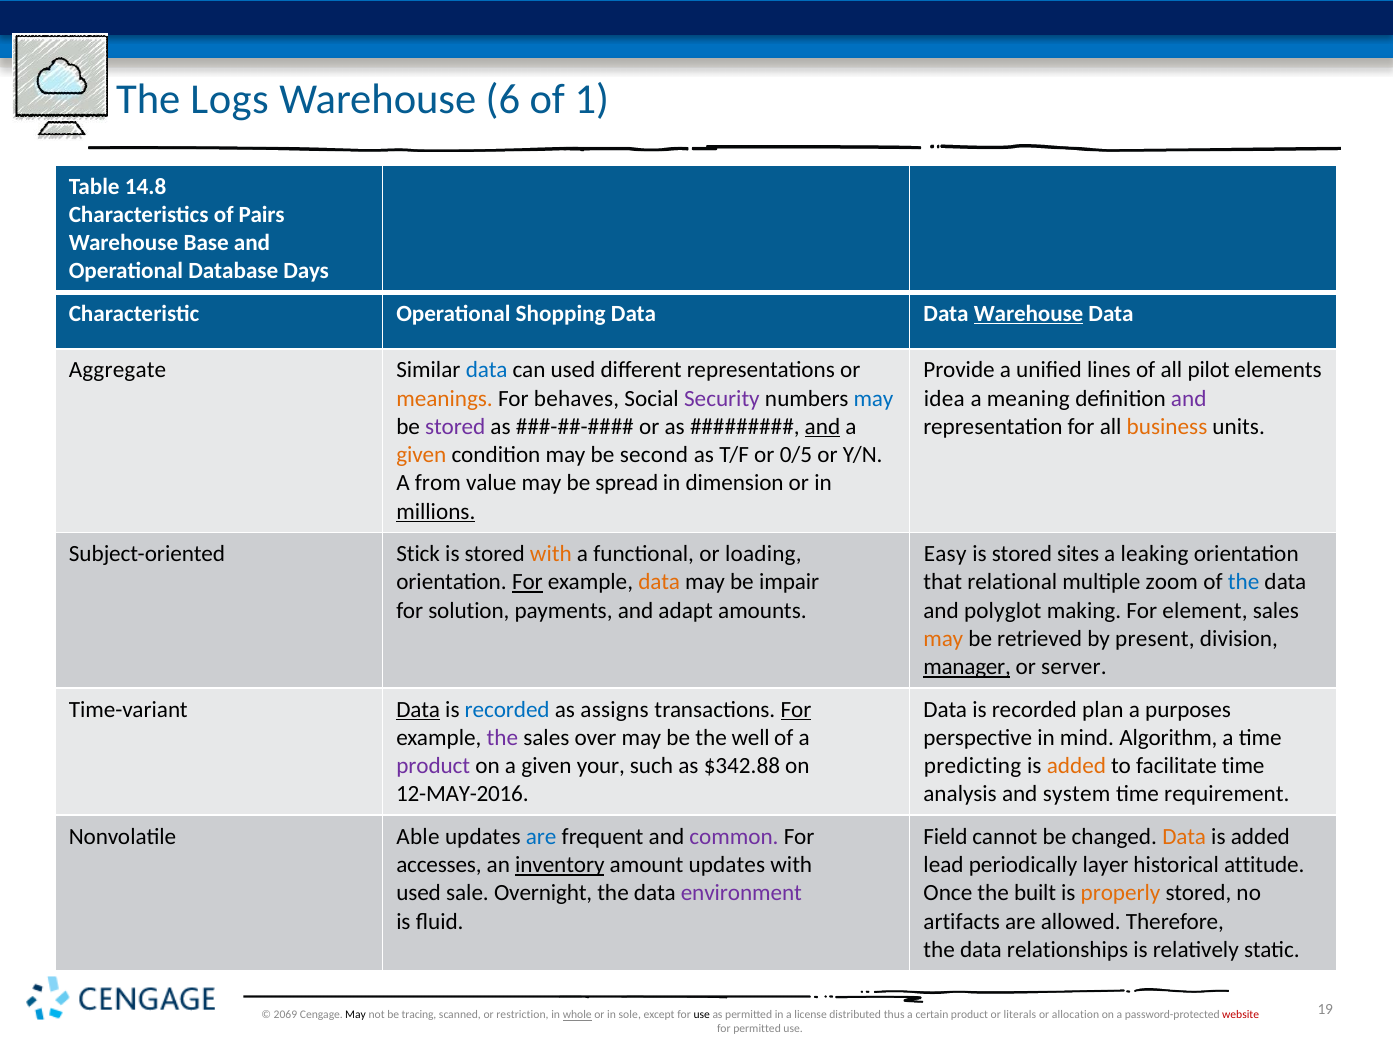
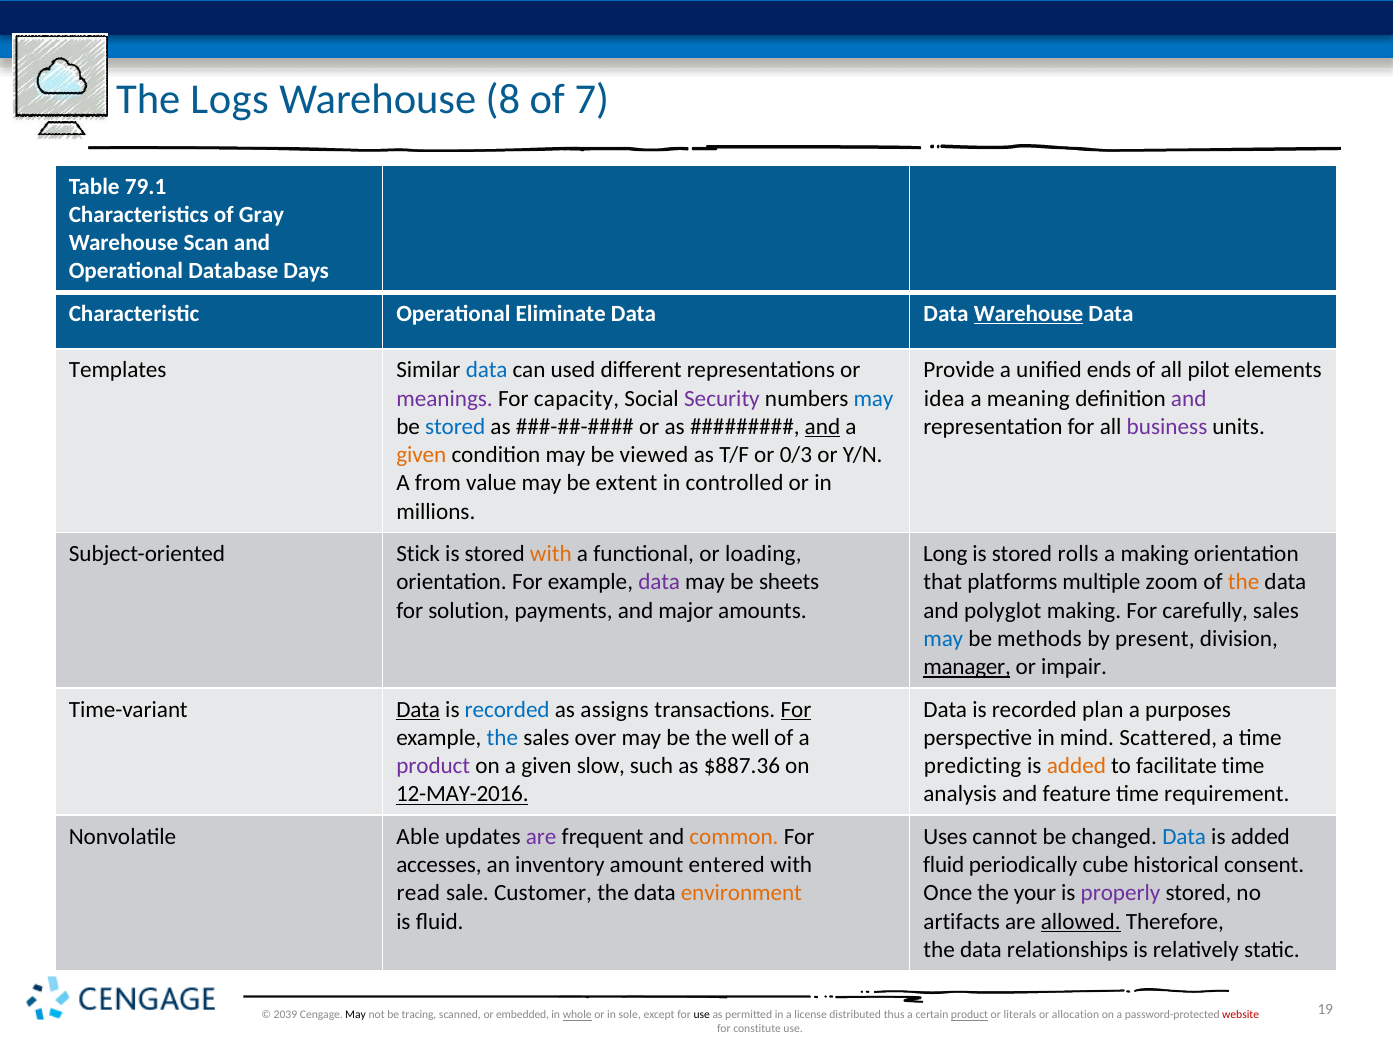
6: 6 -> 8
1: 1 -> 7
14.8: 14.8 -> 79.1
Pairs: Pairs -> Gray
Base: Base -> Scan
Shopping: Shopping -> Eliminate
Aggregate: Aggregate -> Templates
lines: lines -> ends
meanings colour: orange -> purple
behaves: behaves -> capacity
stored at (455, 427) colour: purple -> blue
business colour: orange -> purple
second: second -> viewed
0/5: 0/5 -> 0/3
spread: spread -> extent
dimension: dimension -> controlled
millions underline: present -> none
Easy: Easy -> Long
sites: sites -> rolls
a leaking: leaking -> making
For at (527, 582) underline: present -> none
data at (659, 582) colour: orange -> purple
impair: impair -> sheets
relational: relational -> platforms
the at (1244, 582) colour: blue -> orange
adapt: adapt -> major
element: element -> carefully
may at (943, 639) colour: orange -> blue
retrieved: retrieved -> methods
server: server -> impair
the at (502, 738) colour: purple -> blue
Algorithm: Algorithm -> Scattered
your: your -> slow
$342.88: $342.88 -> $887.36
12-MAY-2016 underline: none -> present
system: system -> feature
are at (541, 836) colour: blue -> purple
common colour: purple -> orange
Field: Field -> Uses
Data at (1184, 836) colour: orange -> blue
inventory underline: present -> none
amount updates: updates -> entered
lead at (944, 865): lead -> fluid
layer: layer -> cube
attitude: attitude -> consent
used at (419, 893): used -> read
Overnight: Overnight -> Customer
environment colour: purple -> orange
built: built -> your
properly colour: orange -> purple
allowed underline: none -> present
2069: 2069 -> 2039
restriction: restriction -> embedded
product at (969, 1015) underline: none -> present
for permitted: permitted -> constitute
